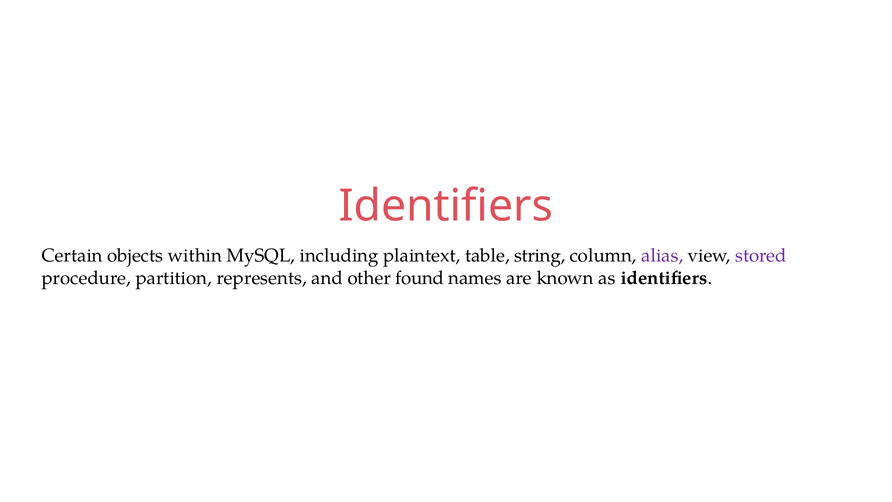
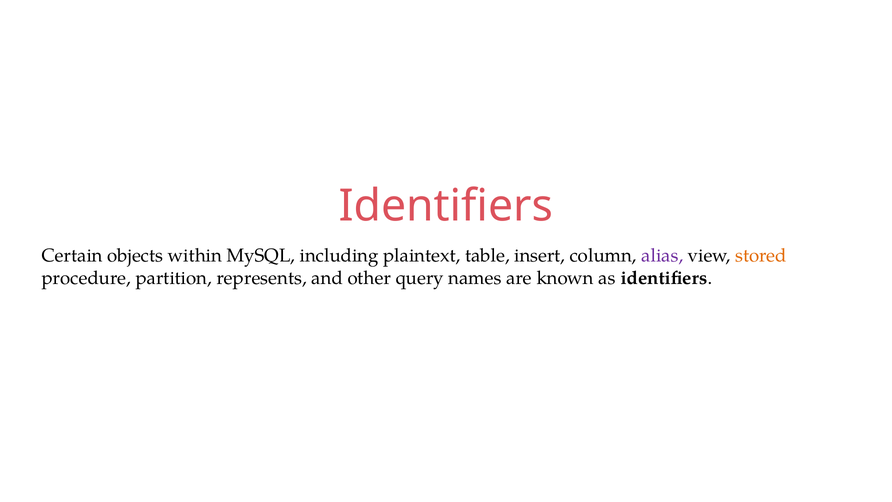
string: string -> insert
stored colour: purple -> orange
found: found -> query
